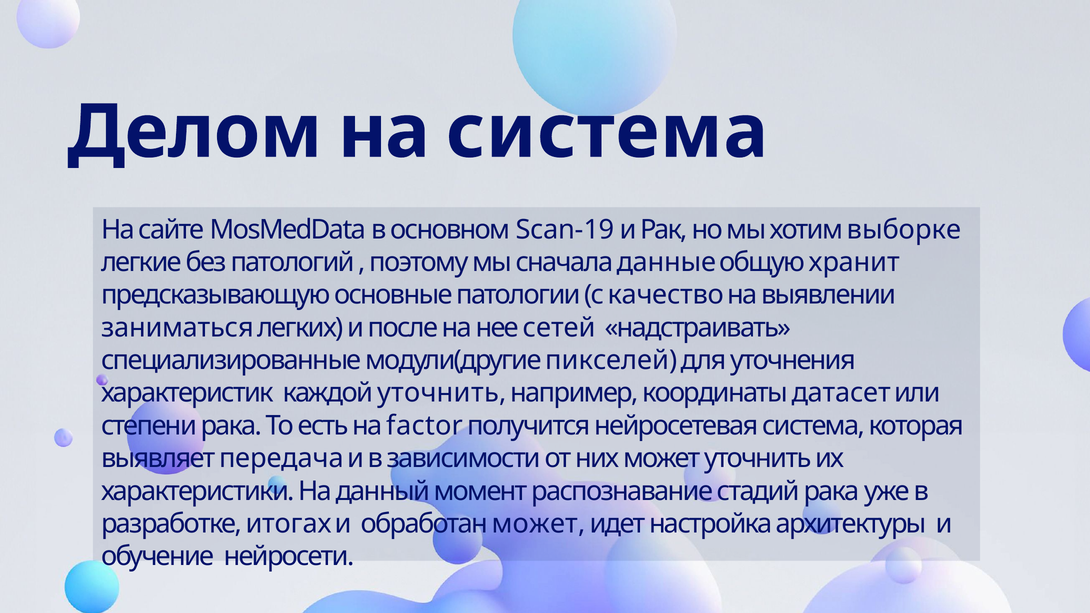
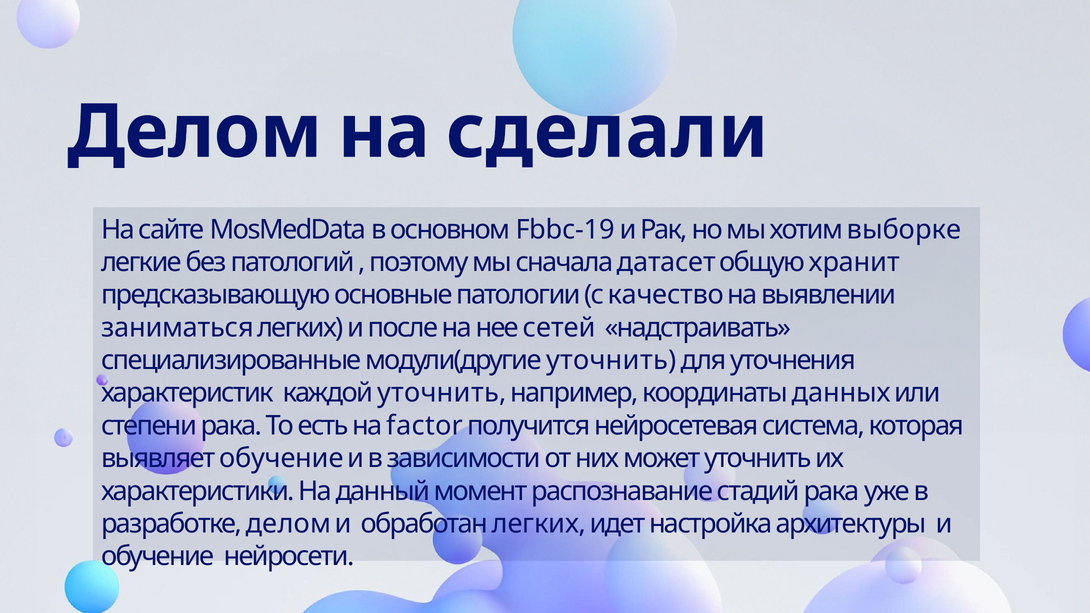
на система: система -> сделали
Scan-19: Scan-19 -> Fbbc-19
данные: данные -> датасет
модули(другие пикселей: пикселей -> уточнить
датасет: датасет -> данных
выявляет передача: передача -> обучение
разработке итогах: итогах -> делом
обработан может: может -> легких
